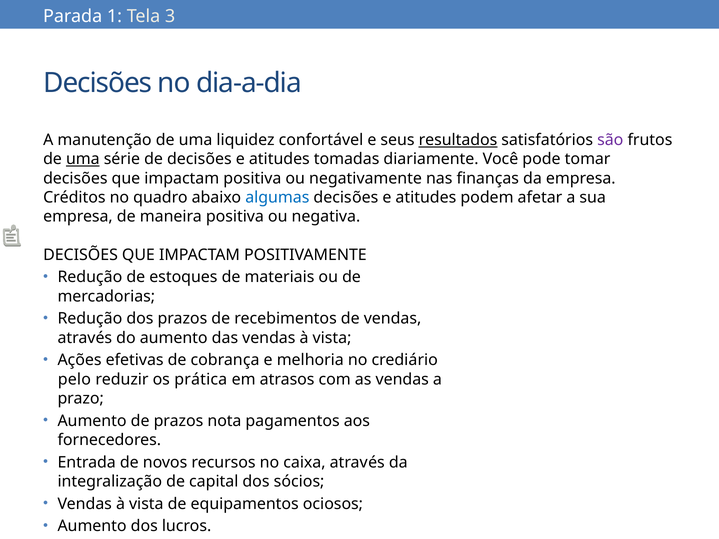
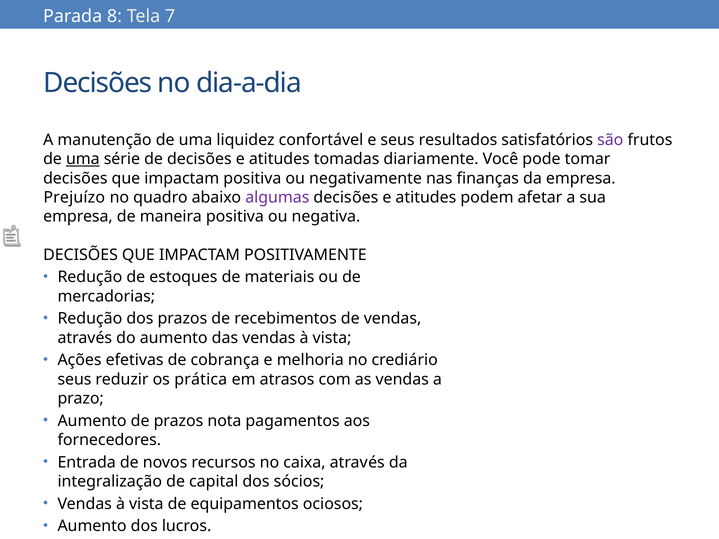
1: 1 -> 8
3: 3 -> 7
resultados underline: present -> none
Créditos: Créditos -> Prejuízo
algumas colour: blue -> purple
pelo at (74, 379): pelo -> seus
